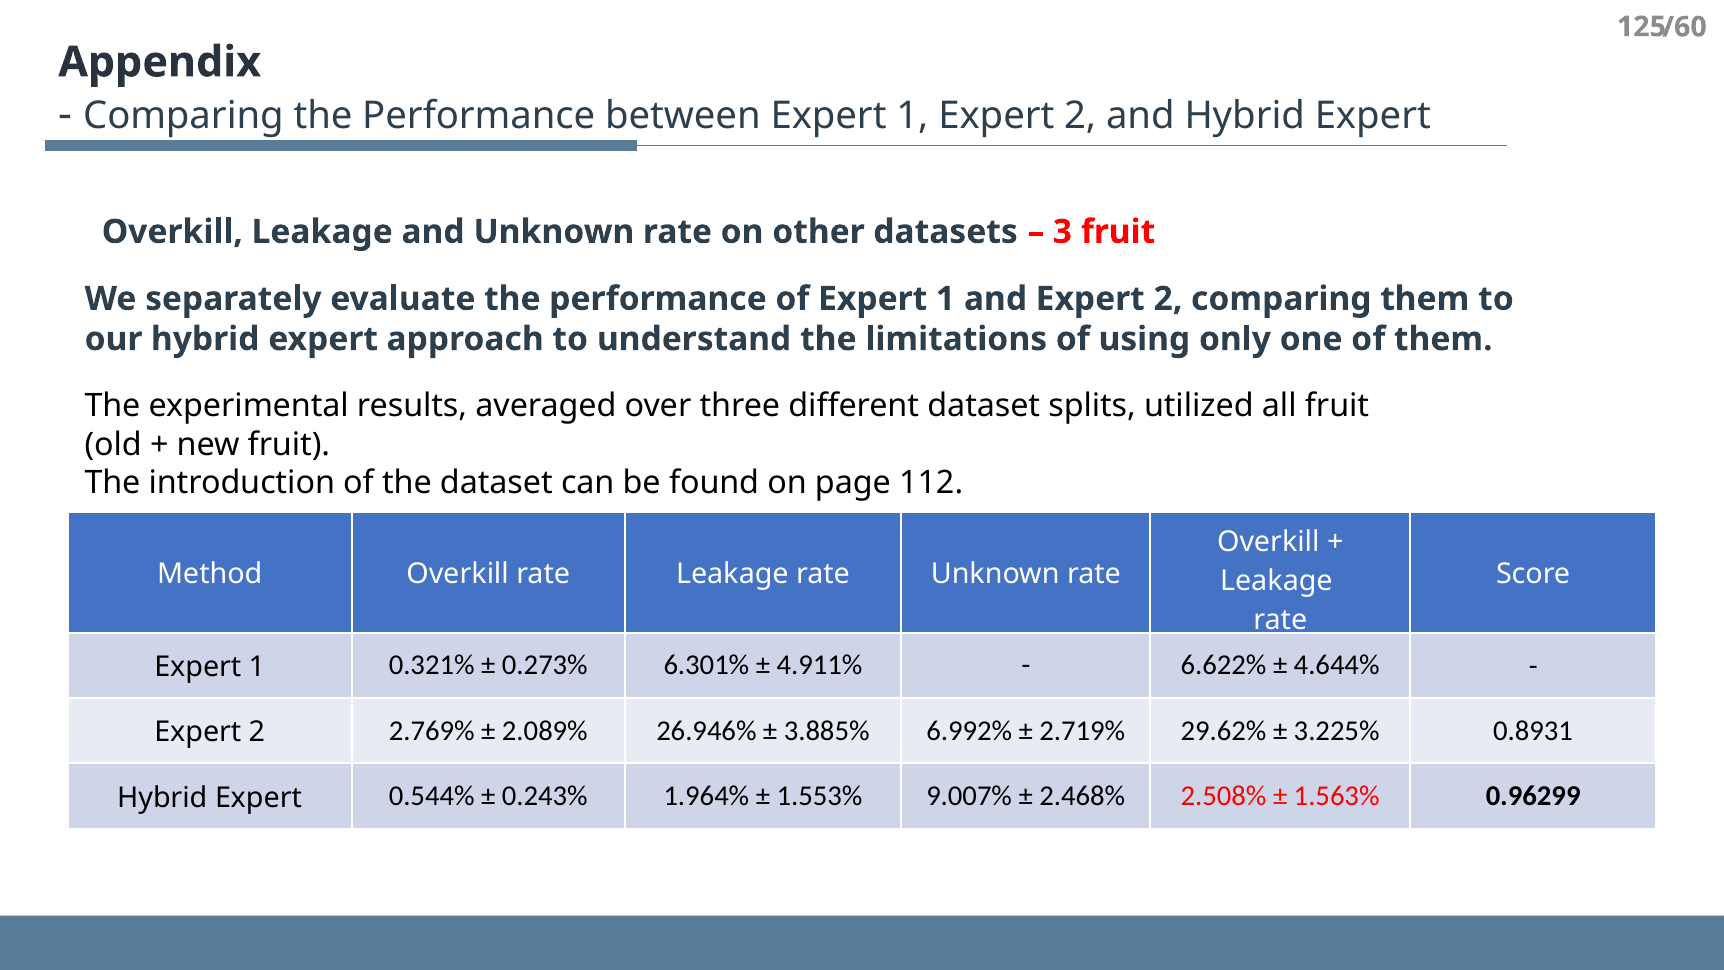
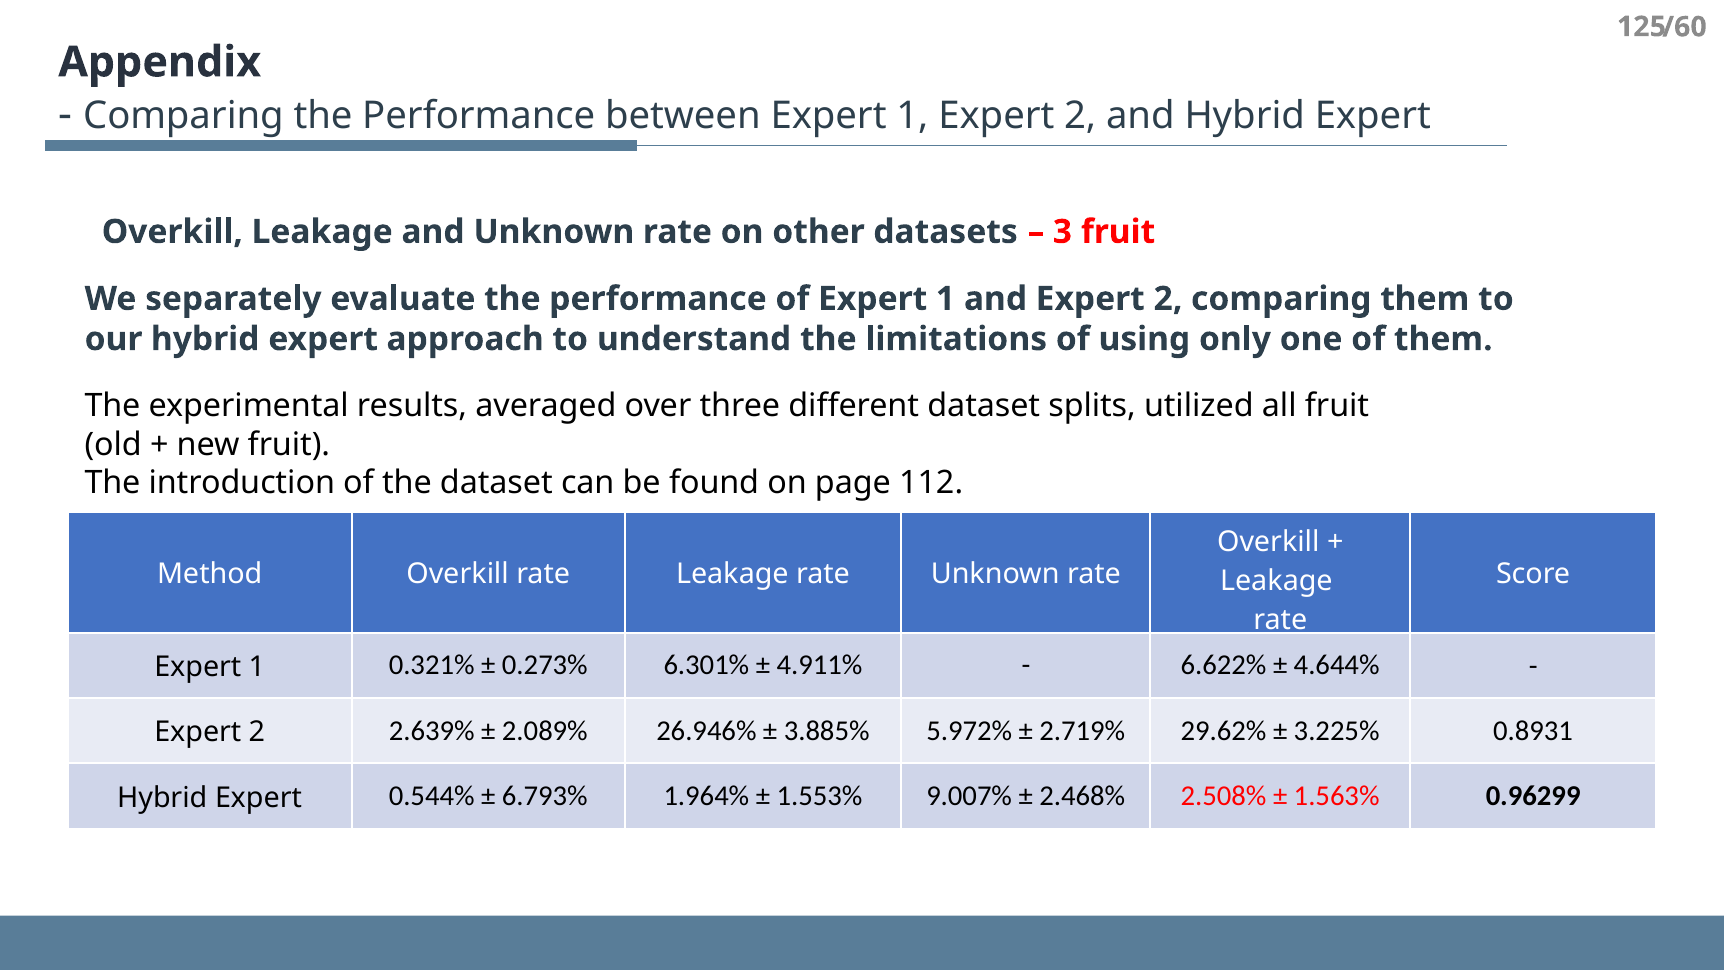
2.769%: 2.769% -> 2.639%
6.992%: 6.992% -> 5.972%
0.243%: 0.243% -> 6.793%
